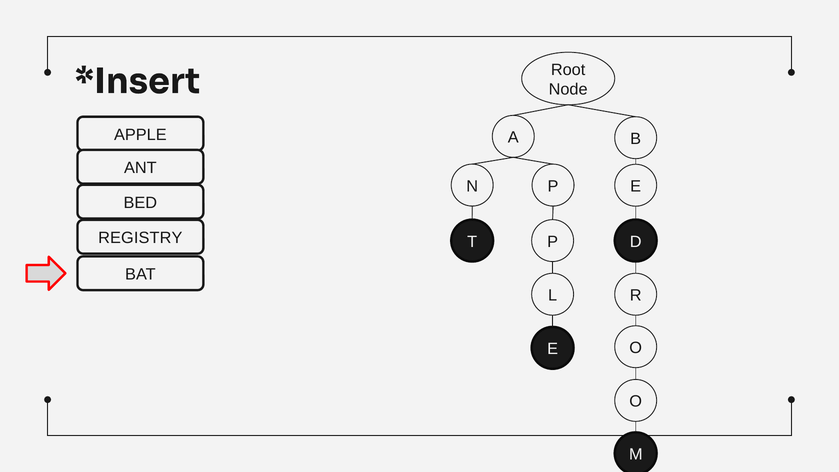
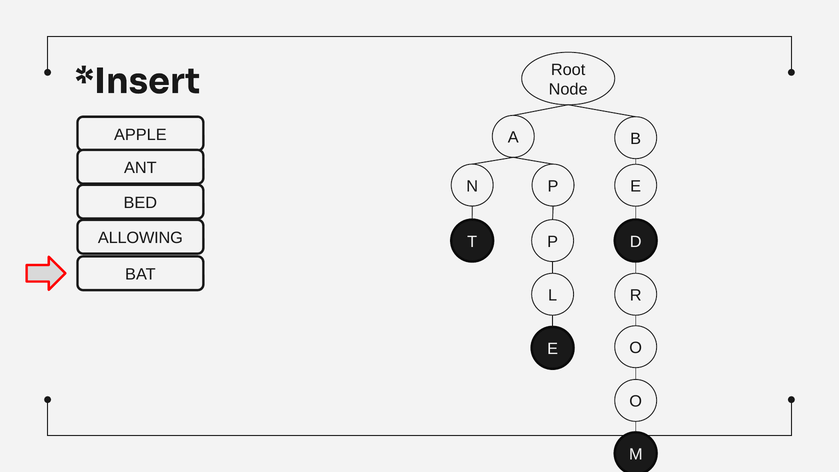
REGISTRY: REGISTRY -> ALLOWING
